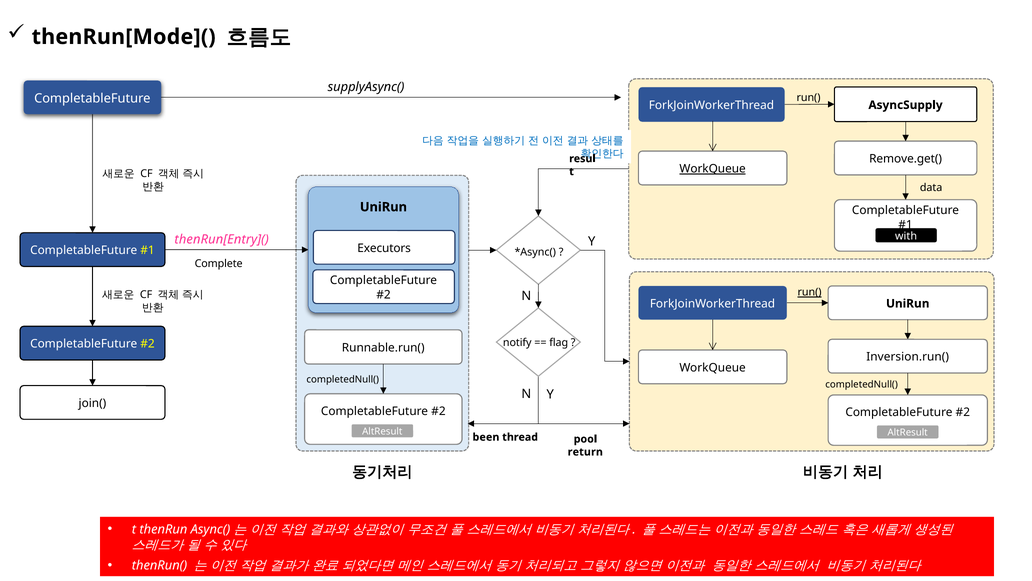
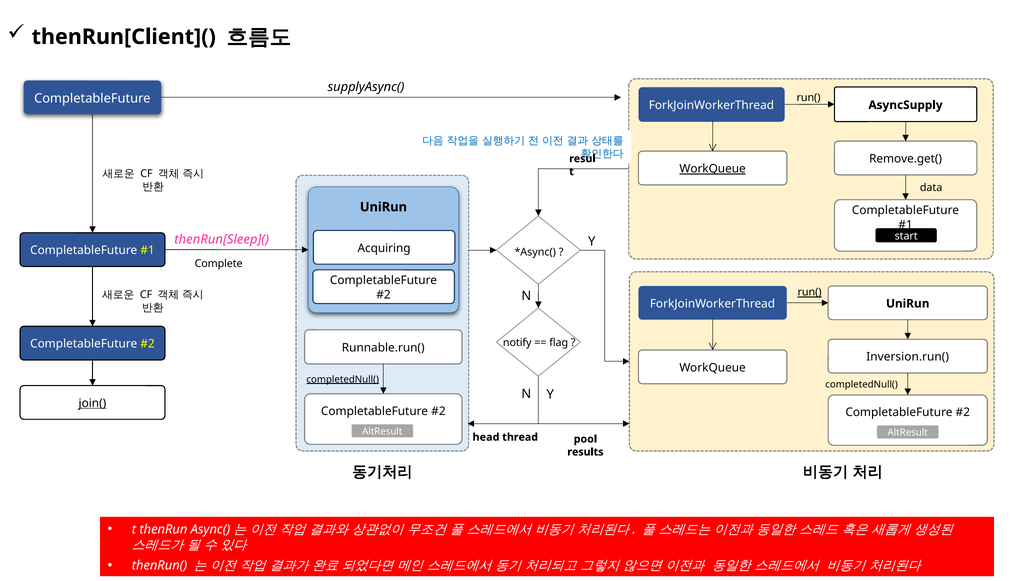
thenRun[Mode](: thenRun[Mode]( -> thenRun[Client](
with: with -> start
thenRun[Entry](: thenRun[Entry]( -> thenRun[Sleep](
Executors: Executors -> Acquiring
completedNull( at (343, 379) underline: none -> present
join( underline: none -> present
been: been -> head
return: return -> results
